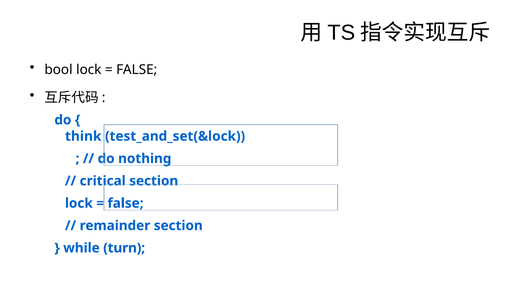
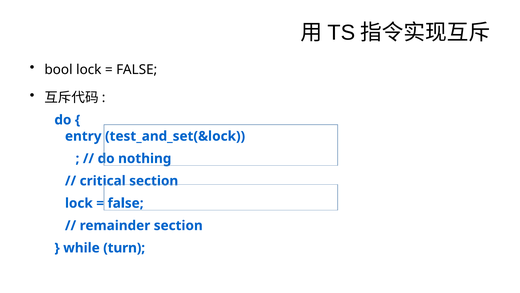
think: think -> entry
